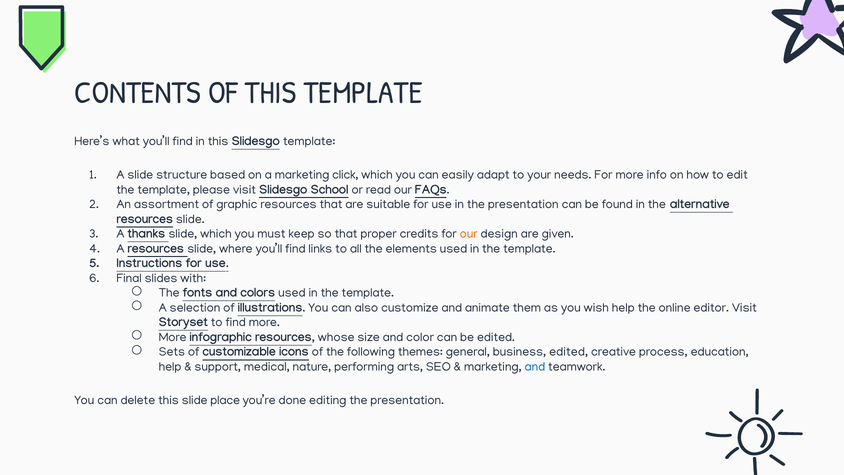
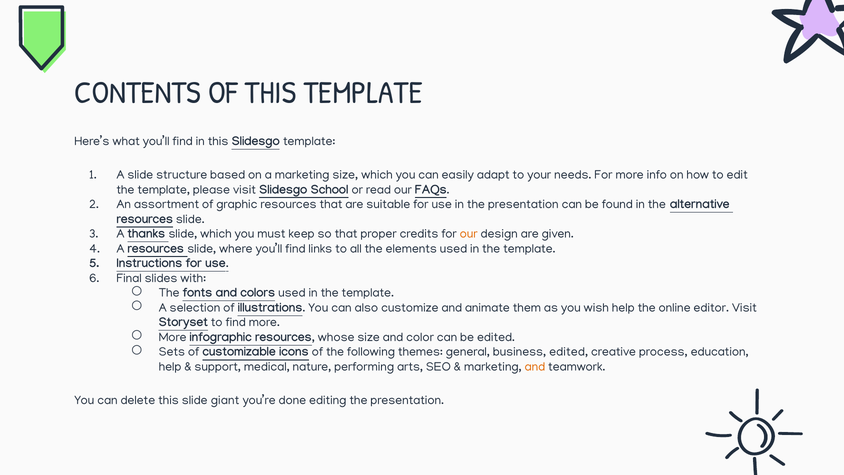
marketing click: click -> size
and at (535, 366) colour: blue -> orange
place: place -> giant
